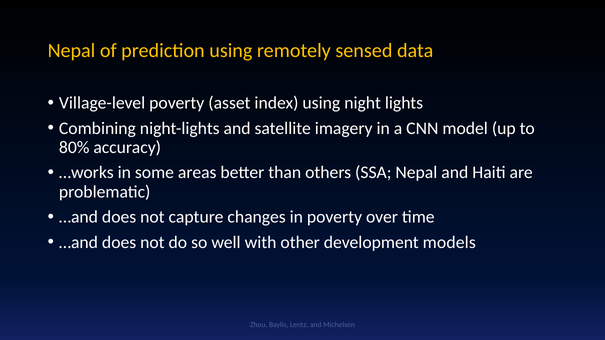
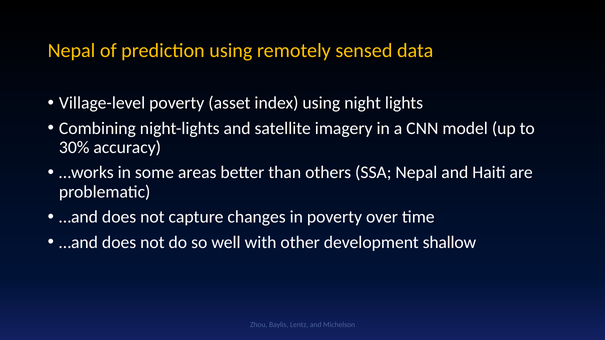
80%: 80% -> 30%
models: models -> shallow
